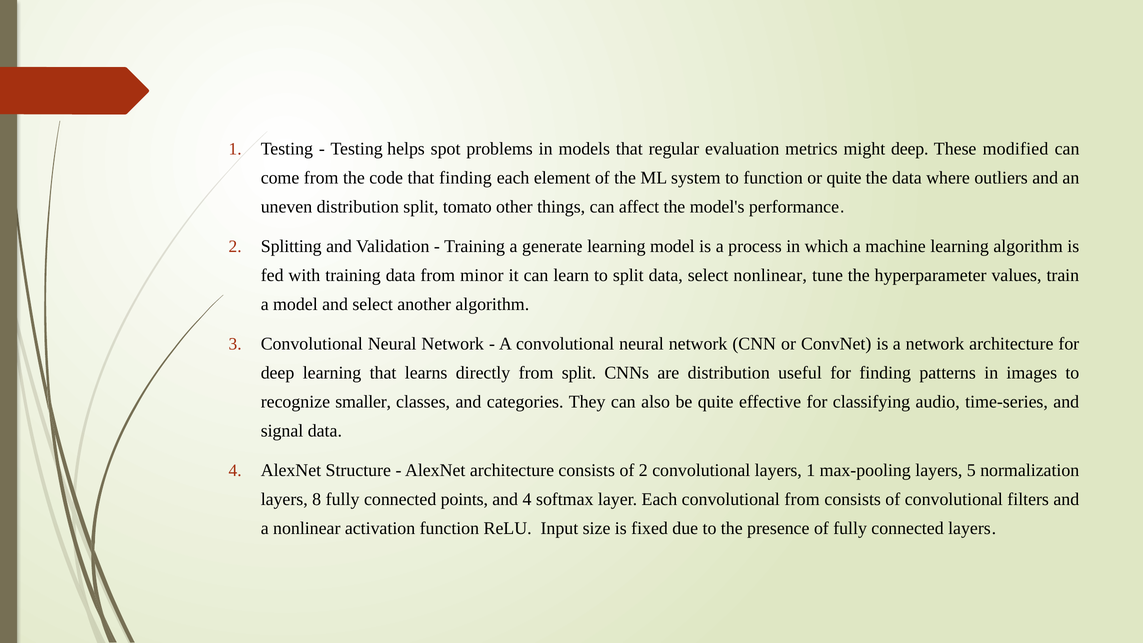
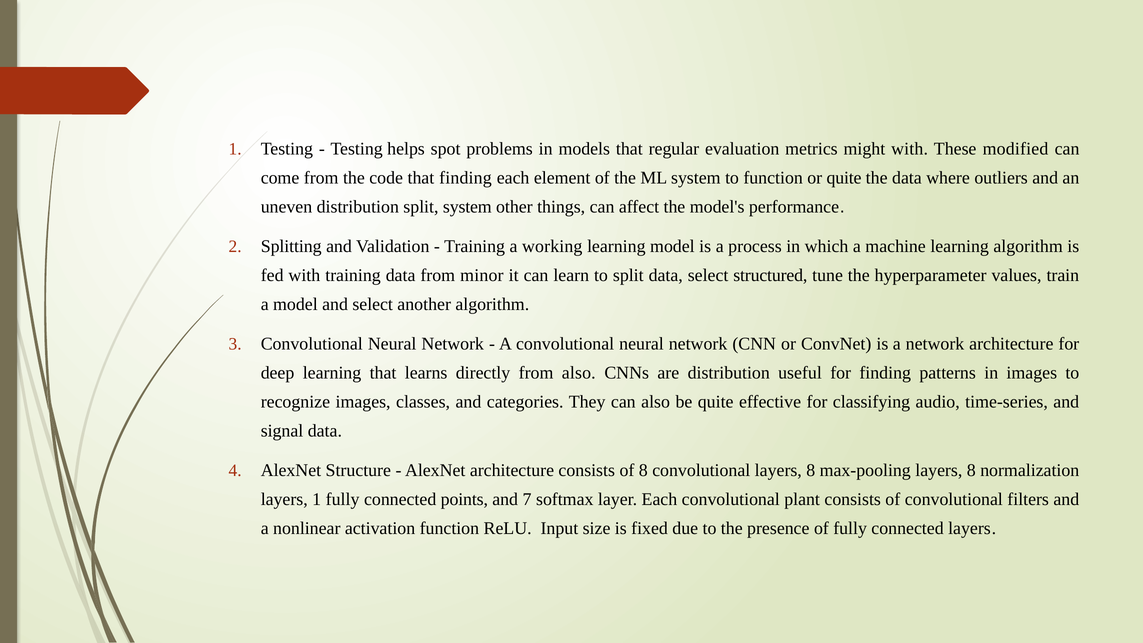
might deep: deep -> with
split tomato: tomato -> system
generate: generate -> working
select nonlinear: nonlinear -> structured
from split: split -> also
recognize smaller: smaller -> images
of 2: 2 -> 8
convolutional layers 1: 1 -> 8
max-pooling layers 5: 5 -> 8
layers 8: 8 -> 1
and 4: 4 -> 7
convolutional from: from -> plant
